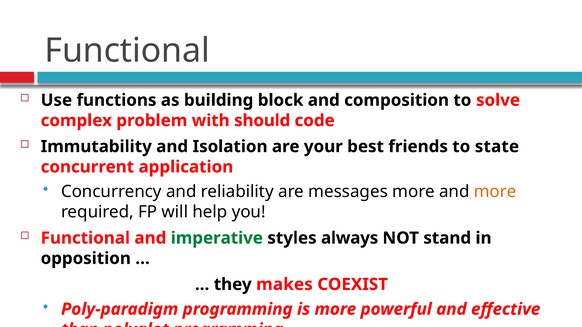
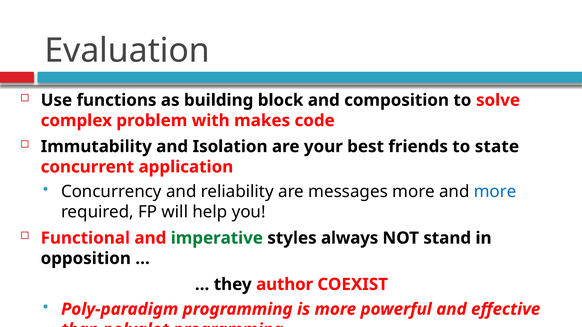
Functional at (127, 51): Functional -> Evaluation
should: should -> makes
more at (495, 192) colour: orange -> blue
makes: makes -> author
